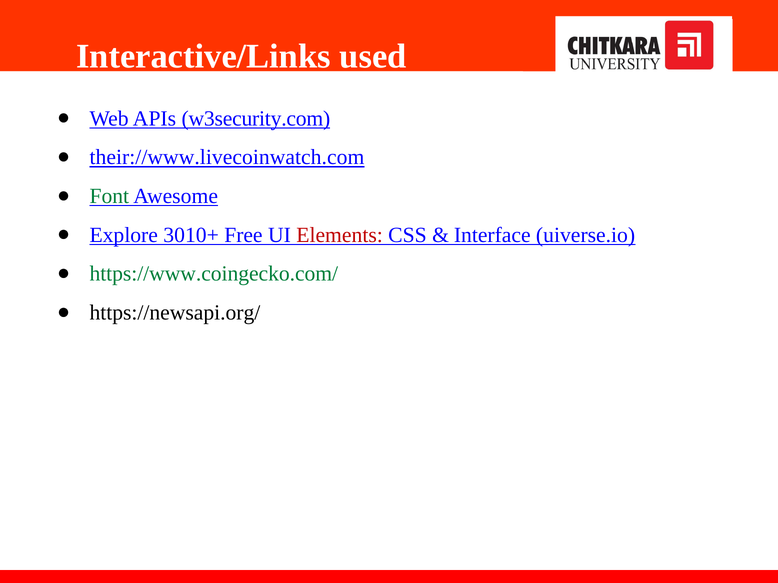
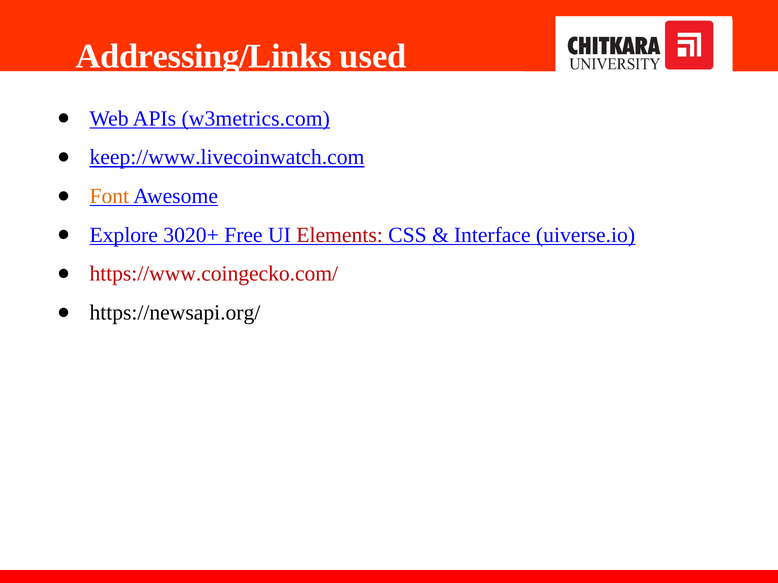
Interactive/Links: Interactive/Links -> Addressing/Links
w3security.com: w3security.com -> w3metrics.com
their://www.livecoinwatch.com: their://www.livecoinwatch.com -> keep://www.livecoinwatch.com
Font colour: green -> orange
3010+: 3010+ -> 3020+
https://www.coingecko.com/ colour: green -> red
